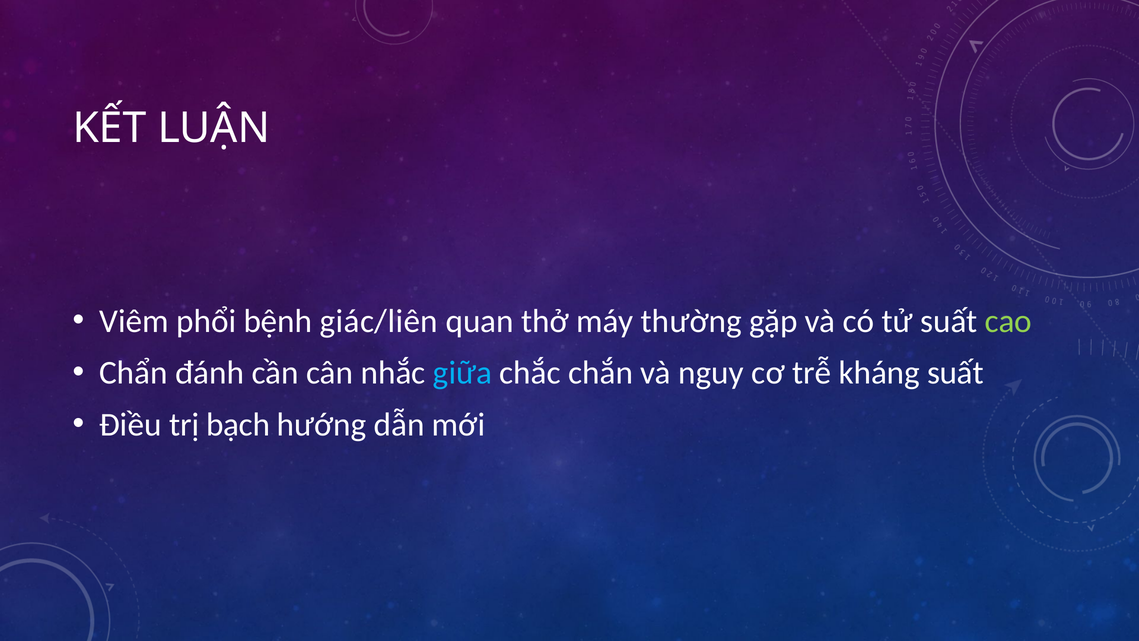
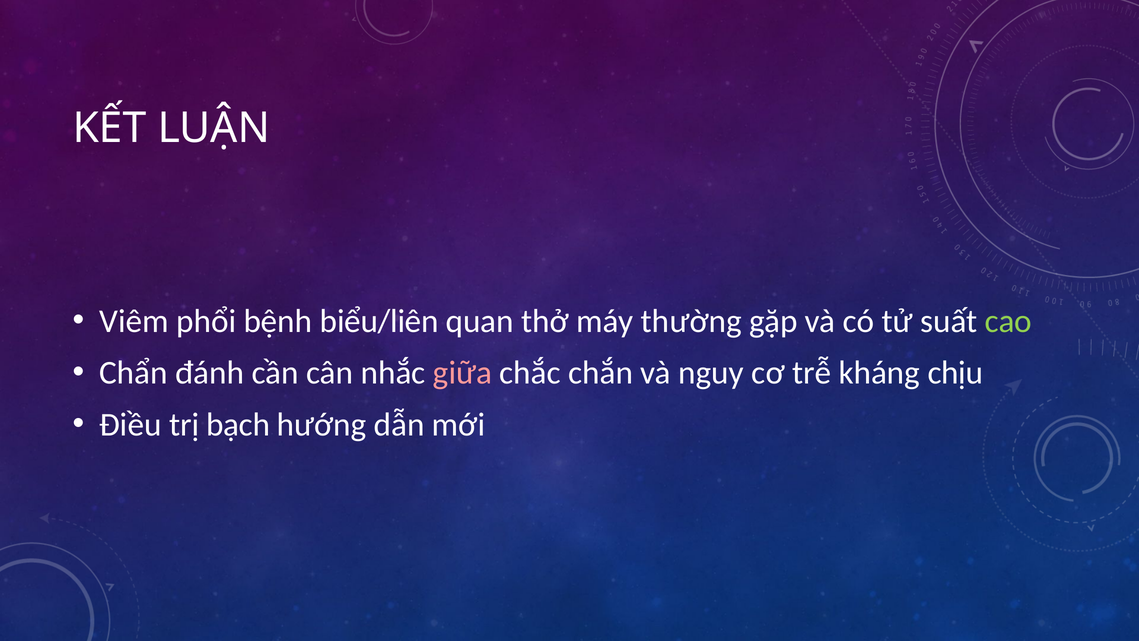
giác/liên: giác/liên -> biểu/liên
giữa colour: light blue -> pink
kháng suất: suất -> chịu
